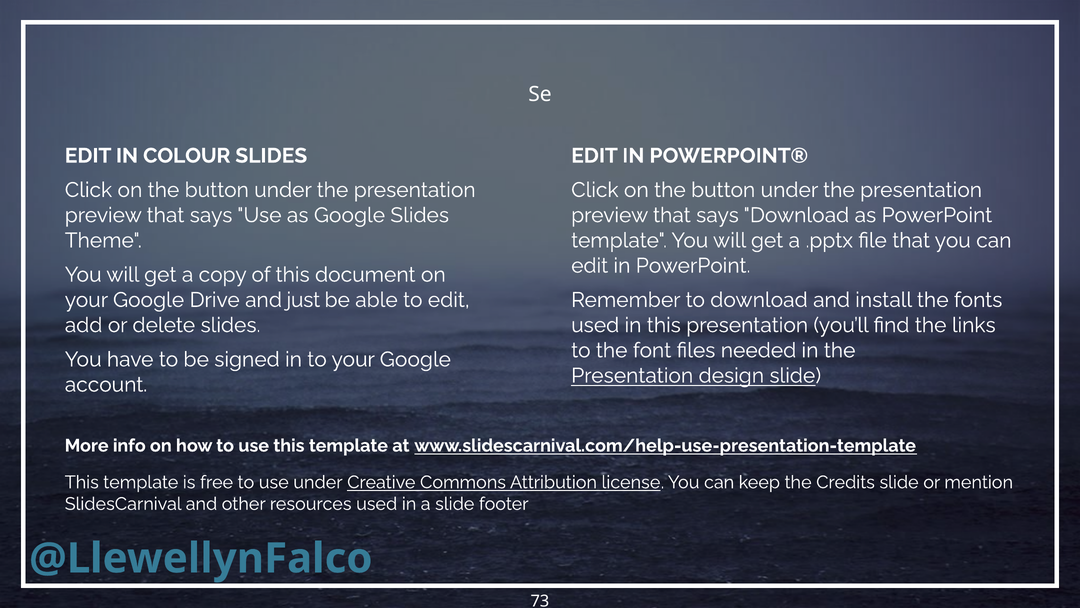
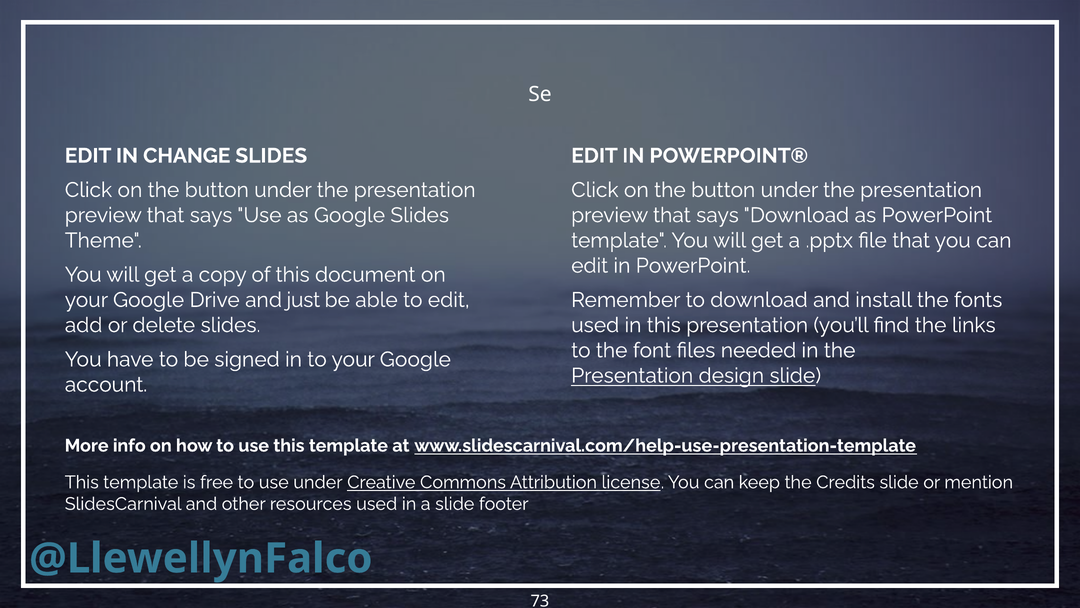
COLOUR: COLOUR -> CHANGE
